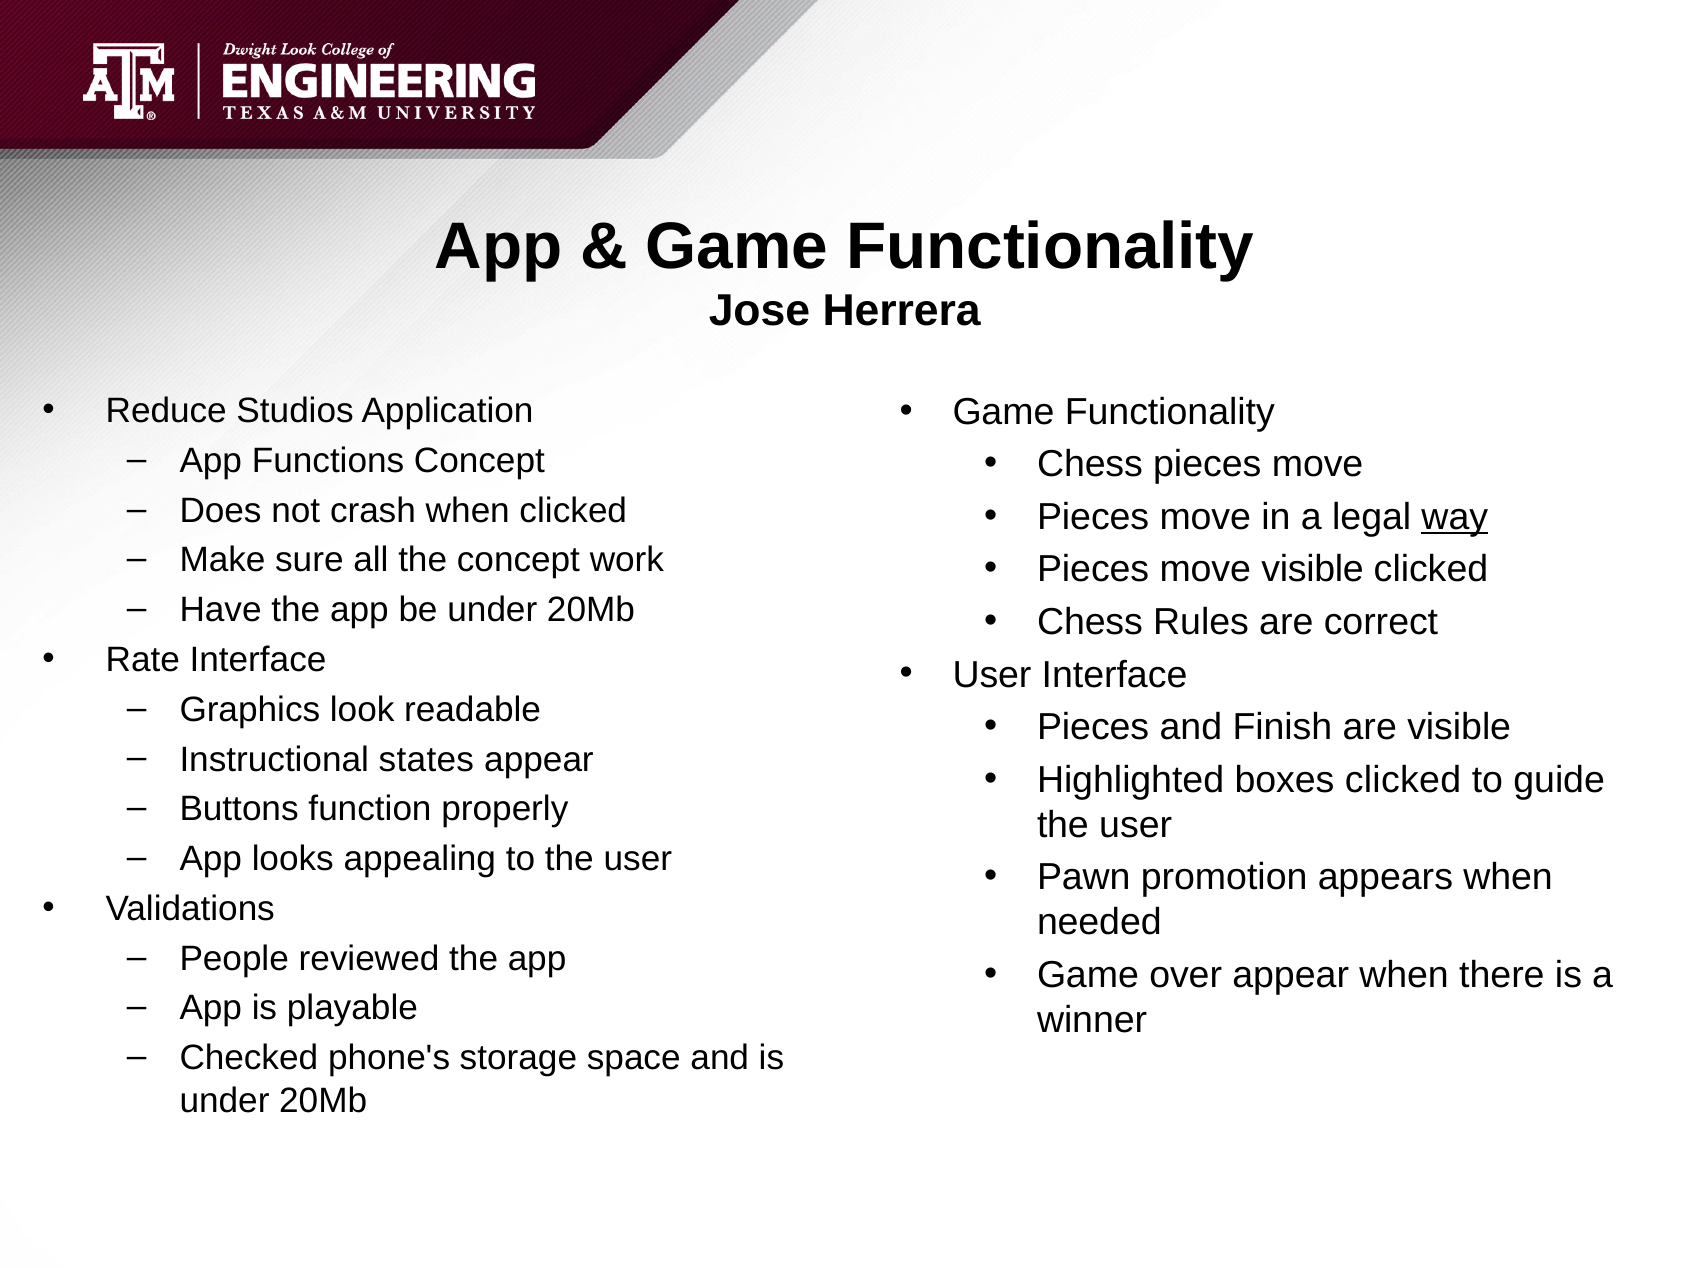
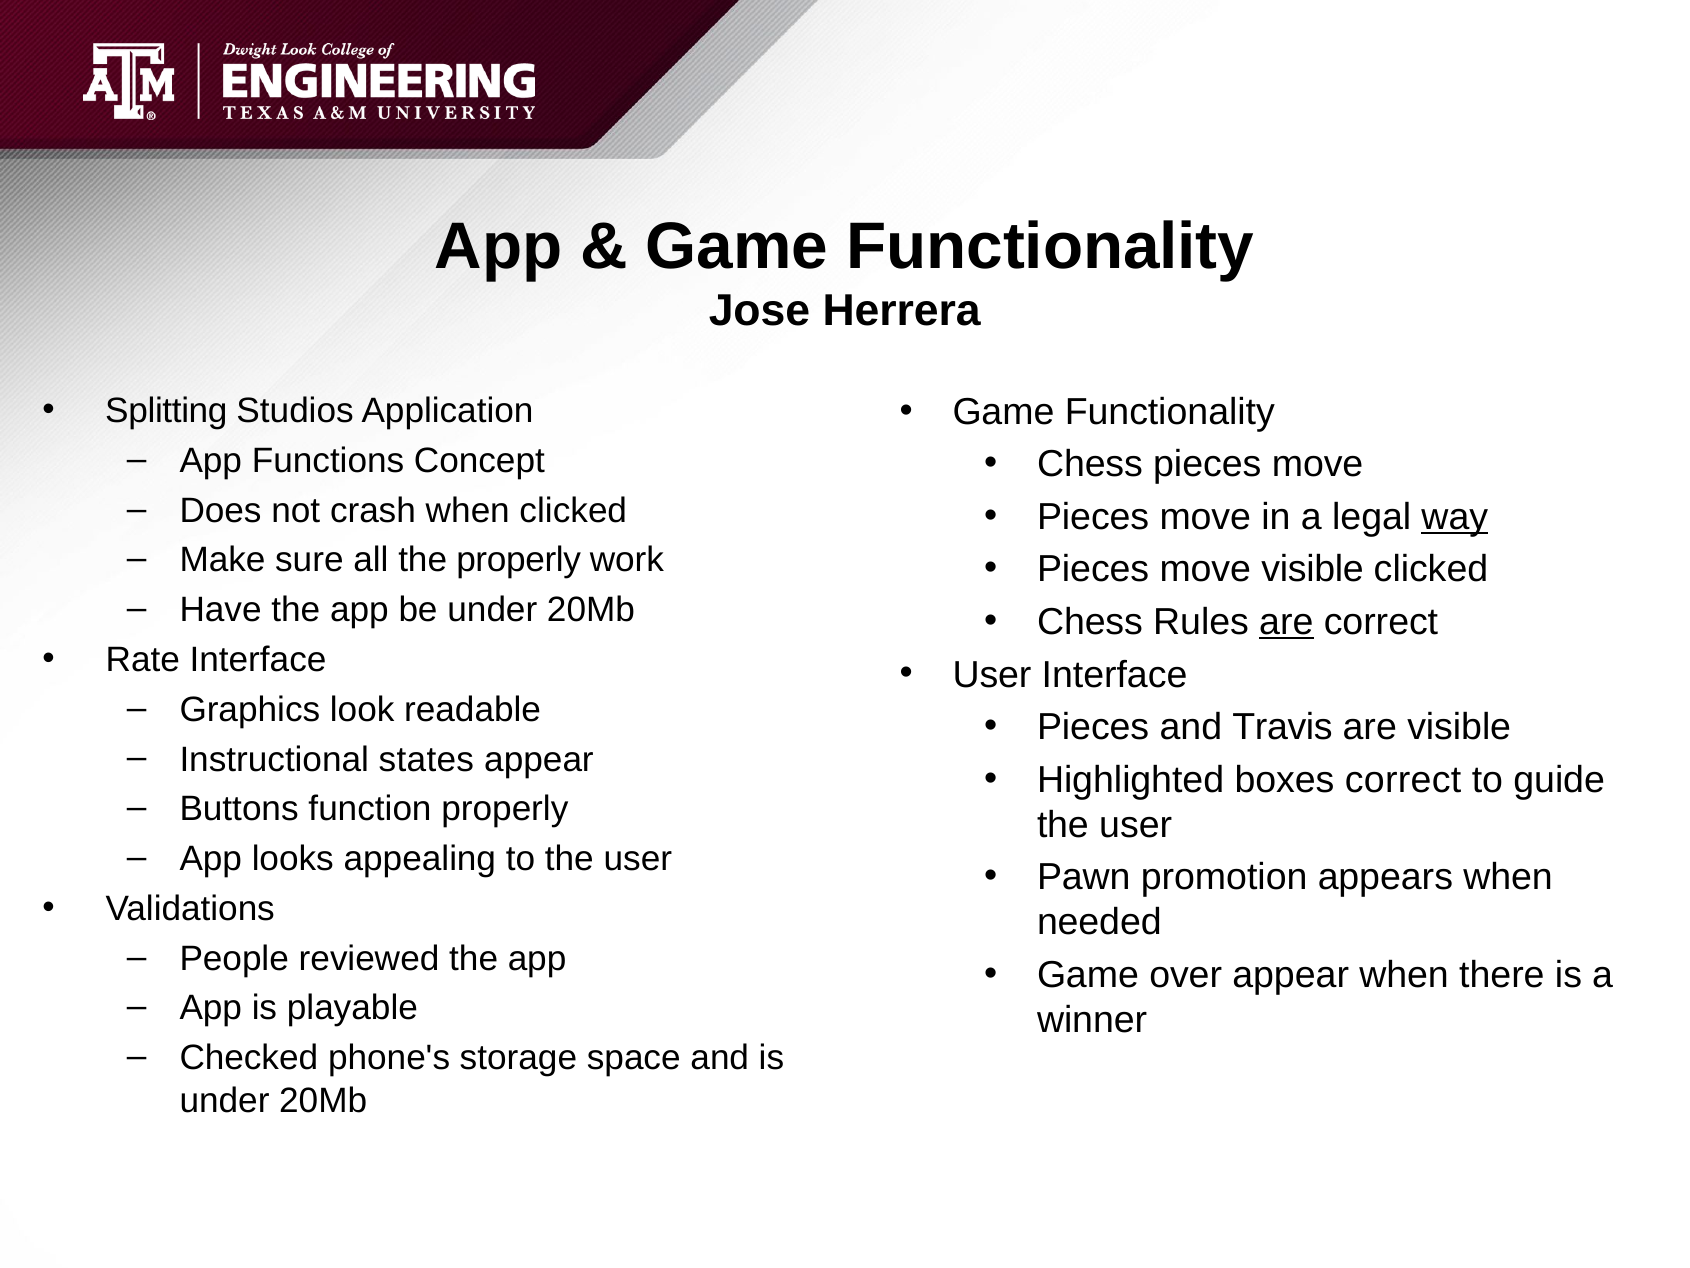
Reduce: Reduce -> Splitting
the concept: concept -> properly
are at (1286, 622) underline: none -> present
Finish: Finish -> Travis
boxes clicked: clicked -> correct
